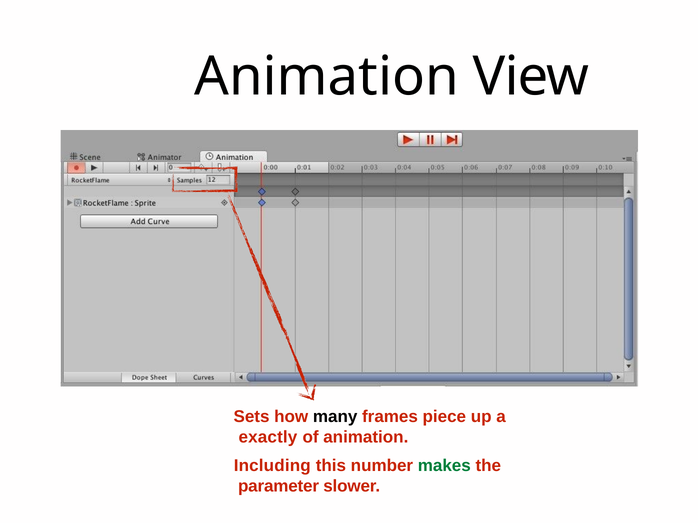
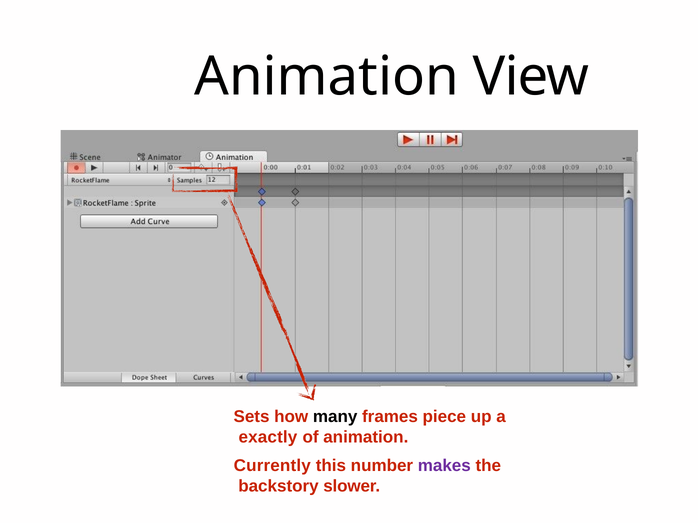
Including: Including -> Currently
makes colour: green -> purple
parameter: parameter -> backstory
